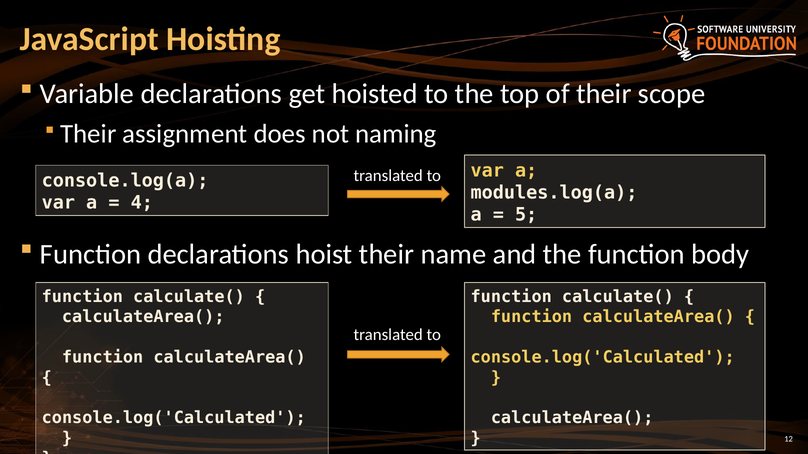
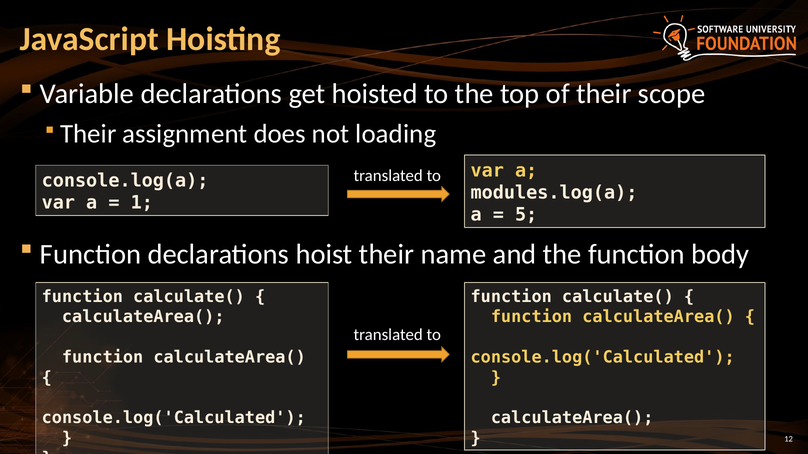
naming: naming -> loading
4: 4 -> 1
